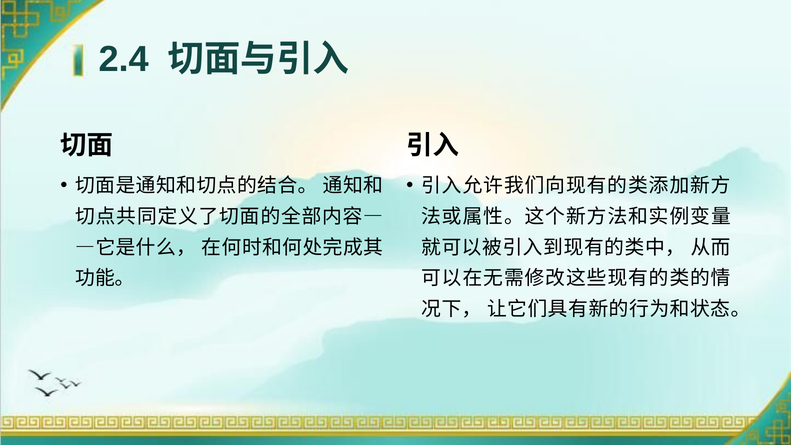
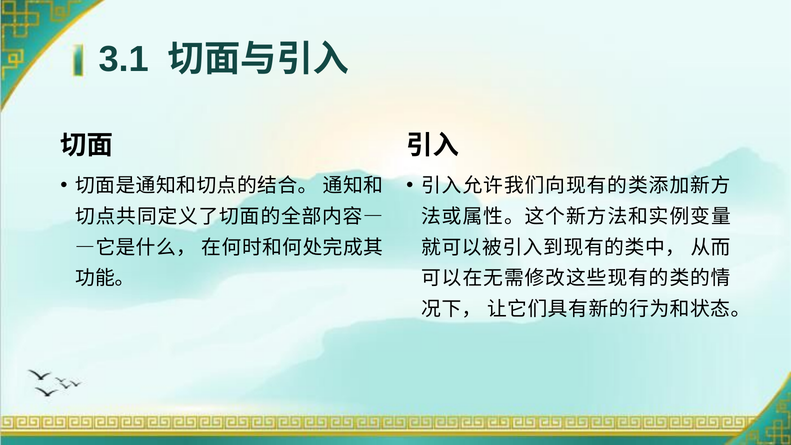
2.4: 2.4 -> 3.1
